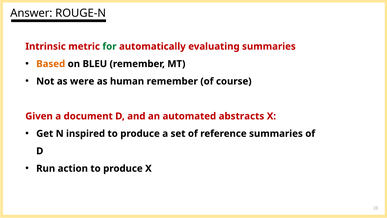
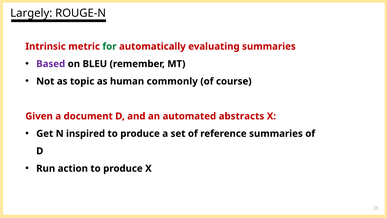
Answer: Answer -> Largely
Based colour: orange -> purple
were: were -> topic
human remember: remember -> commonly
